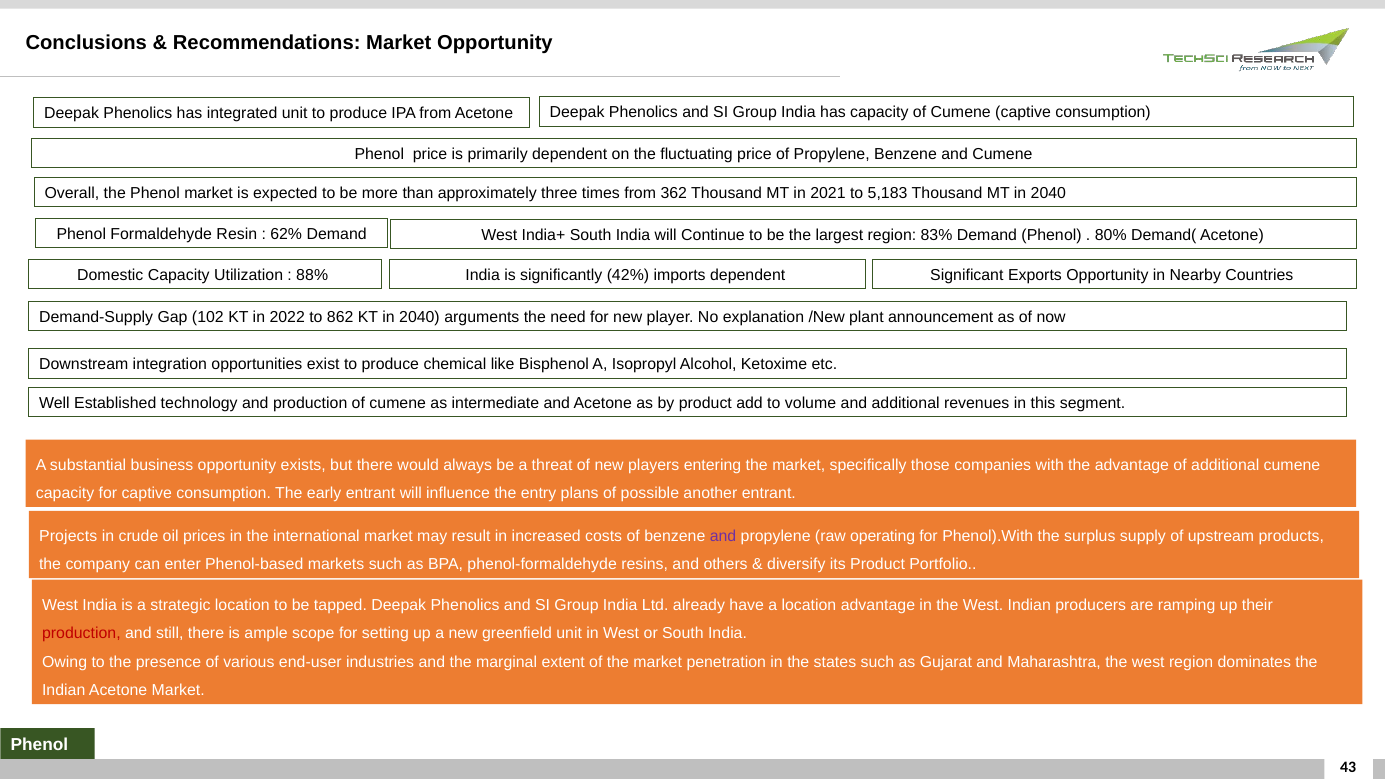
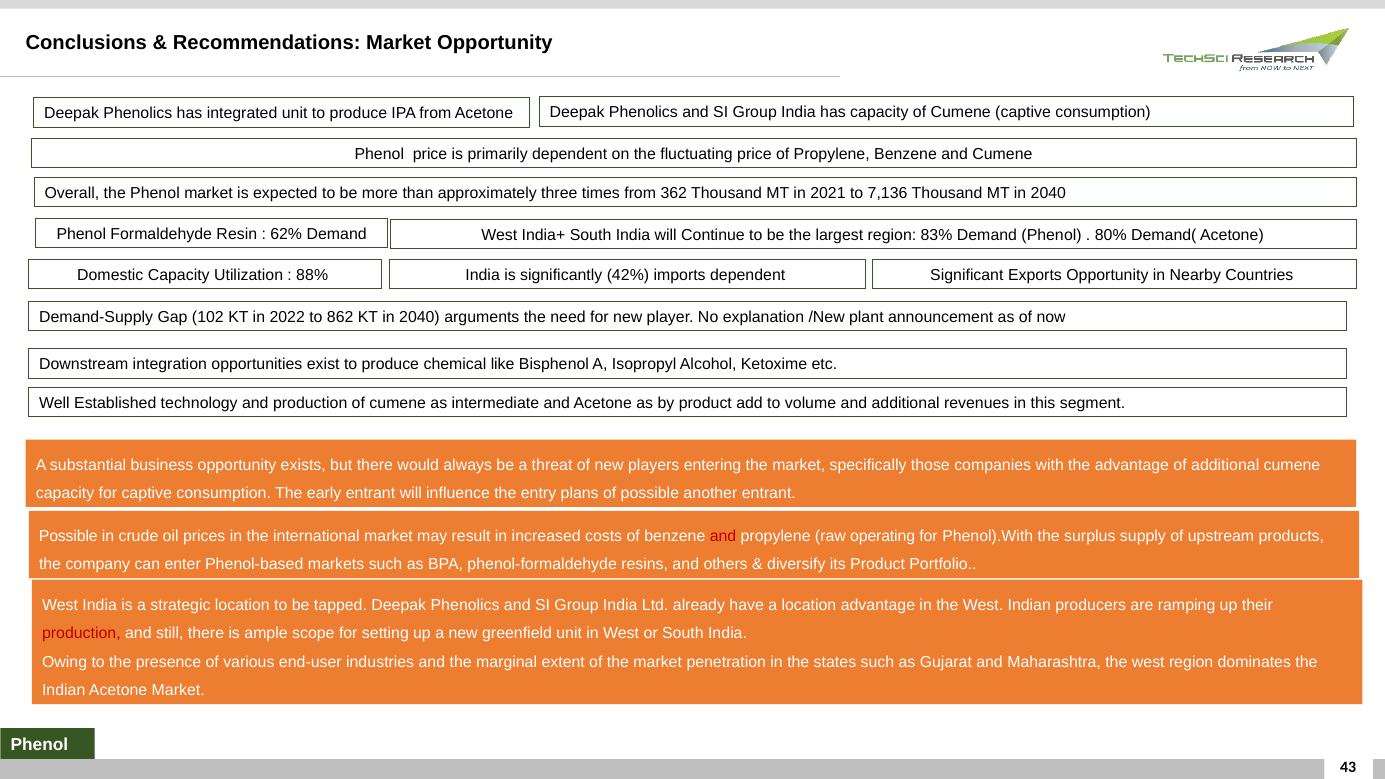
5,183: 5,183 -> 7,136
Projects at (68, 536): Projects -> Possible
and at (723, 536) colour: purple -> red
